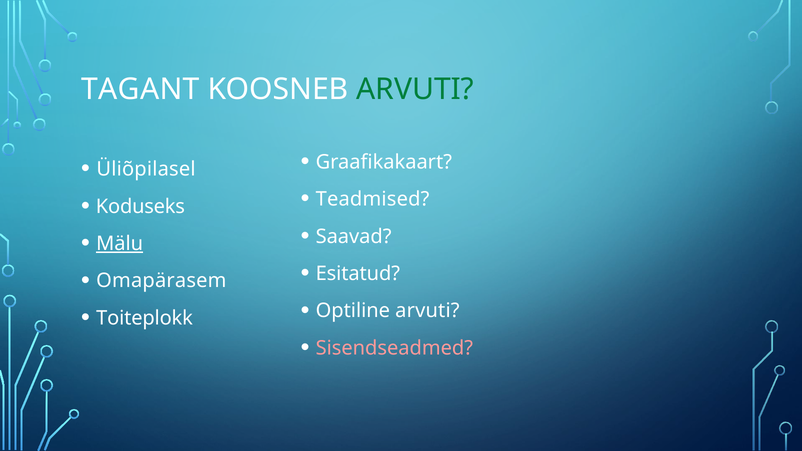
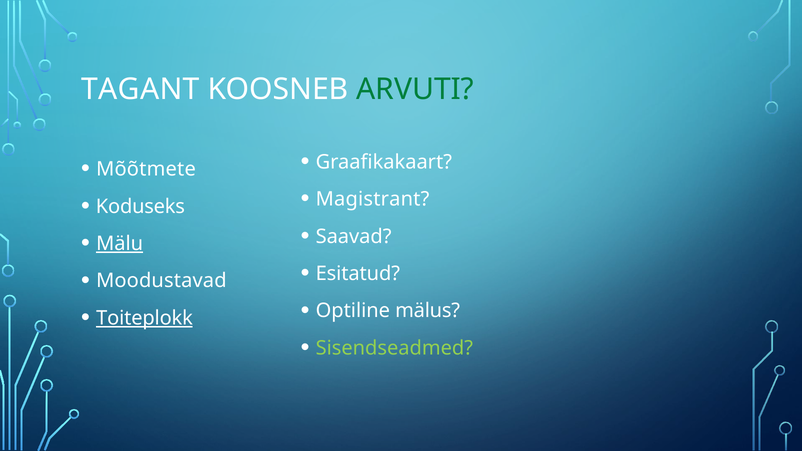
Üliõpilasel: Üliõpilasel -> Mõõtmete
Teadmised: Teadmised -> Magistrant
Omapärasem: Omapärasem -> Moodustavad
Optiline arvuti: arvuti -> mälus
Toiteplokk underline: none -> present
Sisendseadmed colour: pink -> light green
